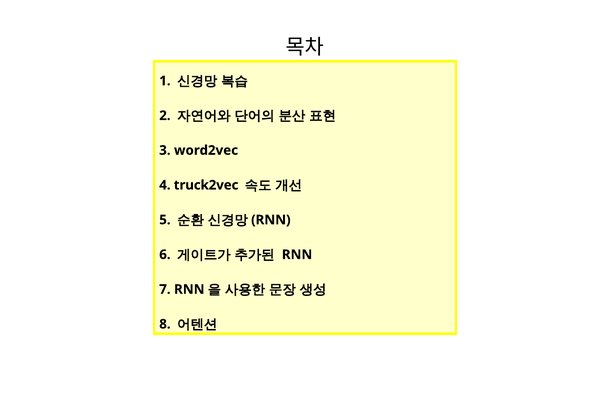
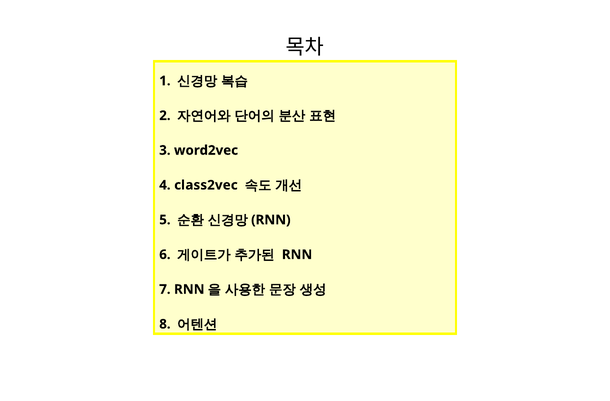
truck2vec: truck2vec -> class2vec
